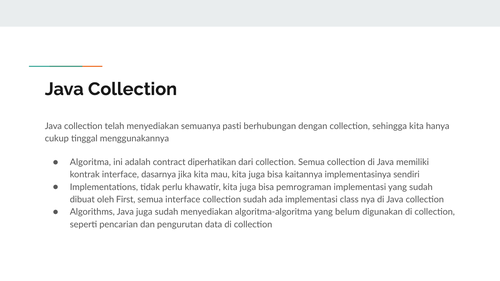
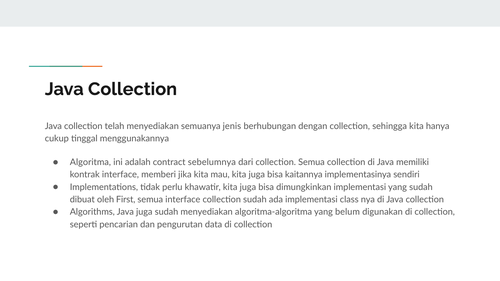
pasti: pasti -> jenis
diperhatikan: diperhatikan -> sebelumnya
dasarnya: dasarnya -> memberi
pemrograman: pemrograman -> dimungkinkan
